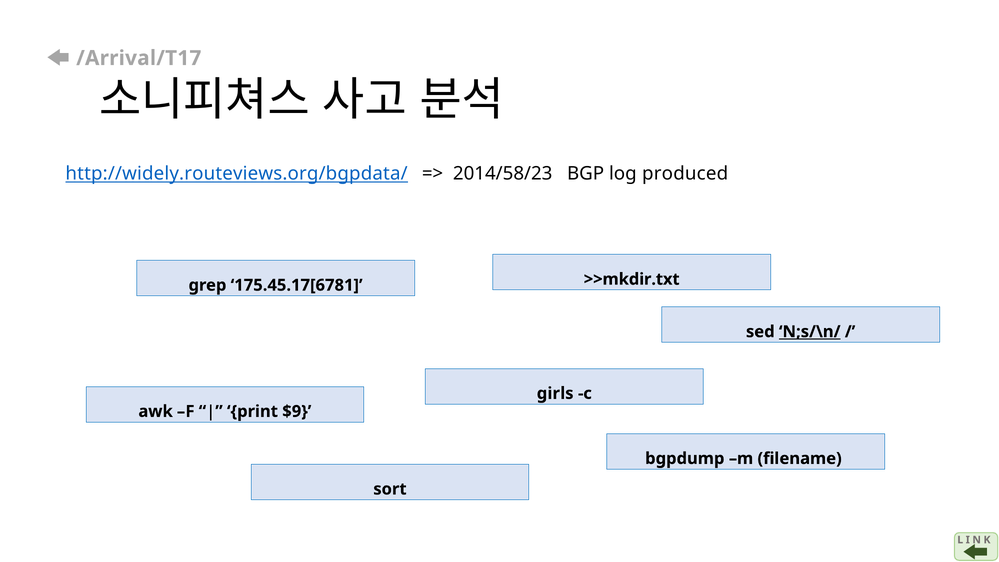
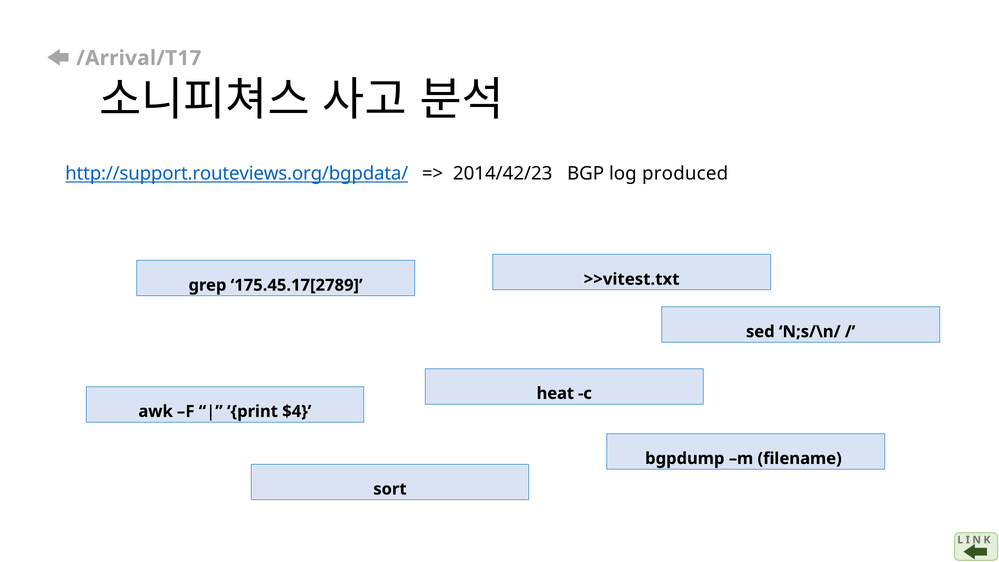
http://widely.routeviews.org/bgpdata/: http://widely.routeviews.org/bgpdata/ -> http://support.routeviews.org/bgpdata/
2014/58/23: 2014/58/23 -> 2014/42/23
>>mkdir.txt: >>mkdir.txt -> >>vitest.txt
175.45.17[6781: 175.45.17[6781 -> 175.45.17[2789
N;s/\n/ underline: present -> none
girls: girls -> heat
$9: $9 -> $4
